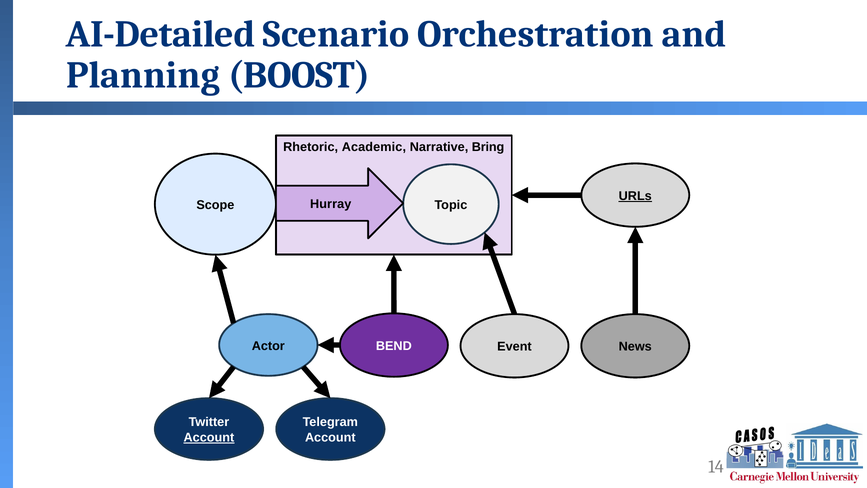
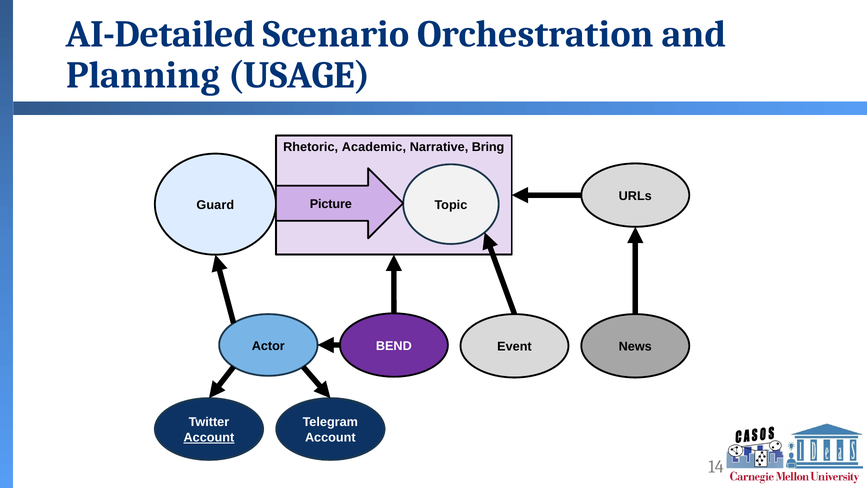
BOOST: BOOST -> USAGE
URLs underline: present -> none
Hurray: Hurray -> Picture
Scope: Scope -> Guard
